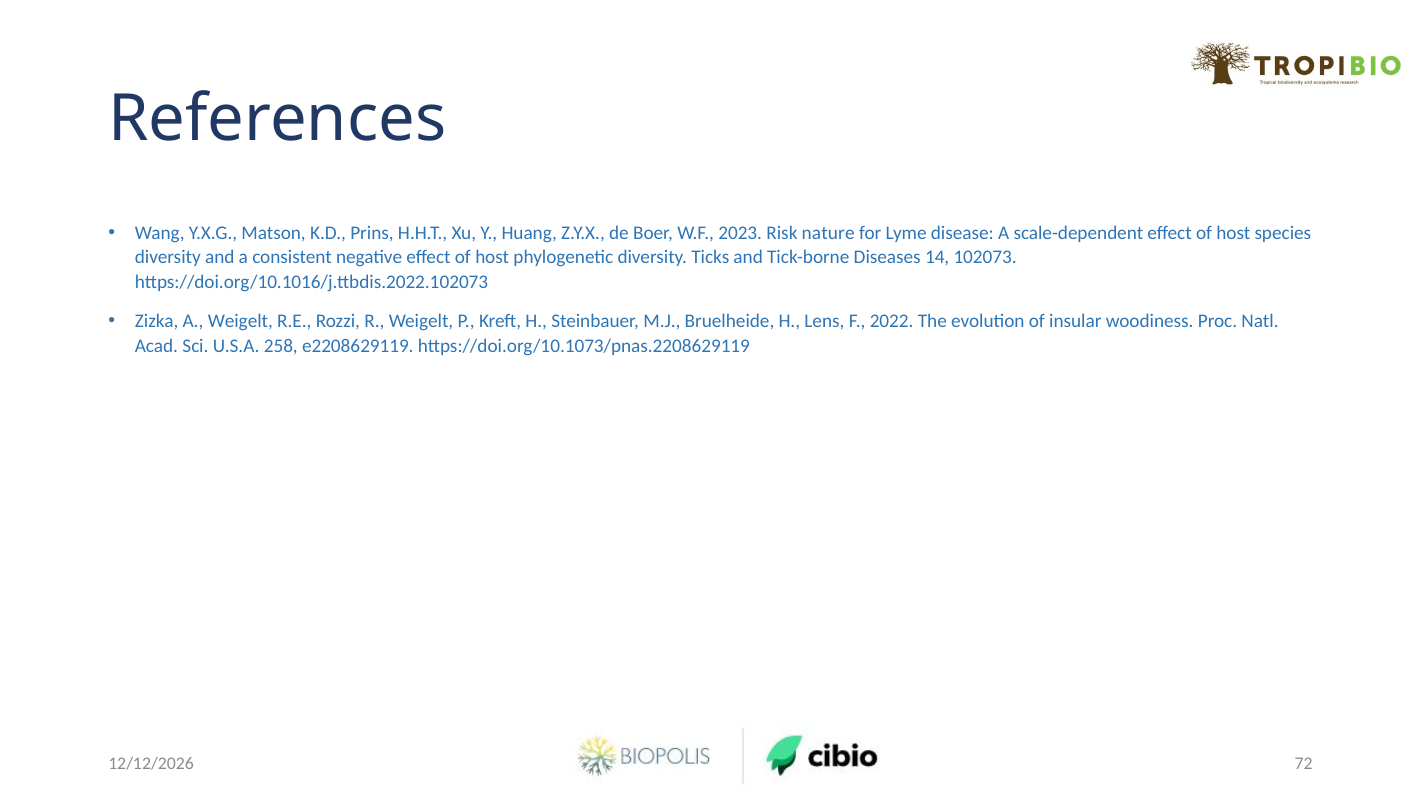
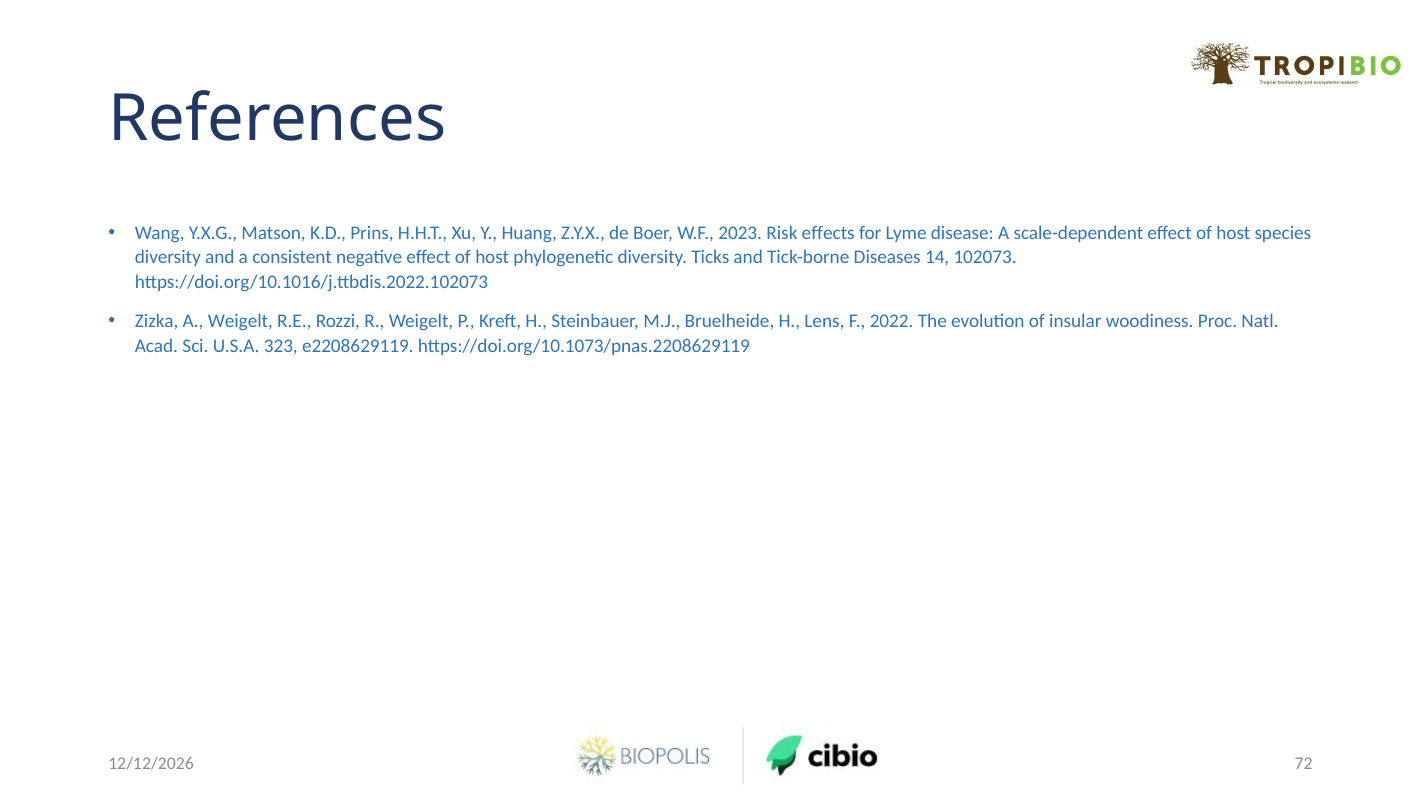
nature: nature -> effects
258: 258 -> 323
